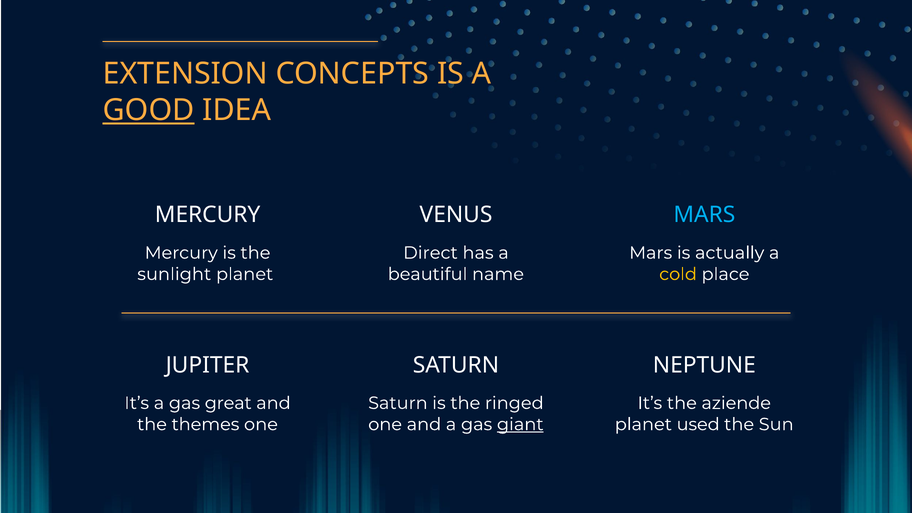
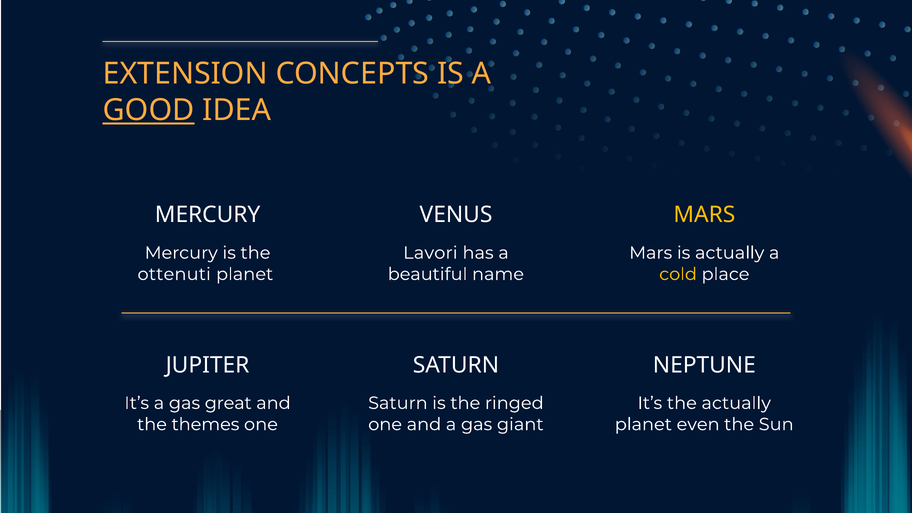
MARS at (704, 215) colour: light blue -> yellow
Direct: Direct -> Lavori
sunlight: sunlight -> ottenuti
the aziende: aziende -> actually
giant underline: present -> none
used: used -> even
